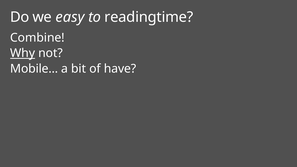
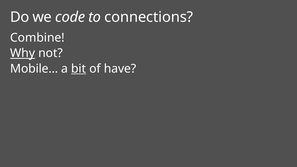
easy: easy -> code
readingtime: readingtime -> connections
bit underline: none -> present
